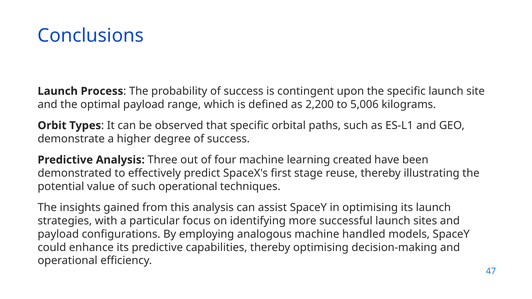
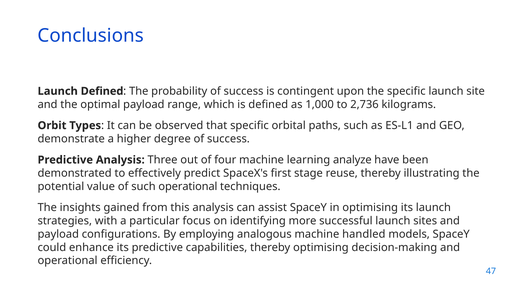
Launch Process: Process -> Defined
2,200: 2,200 -> 1,000
5,006: 5,006 -> 2,736
created: created -> analyze
